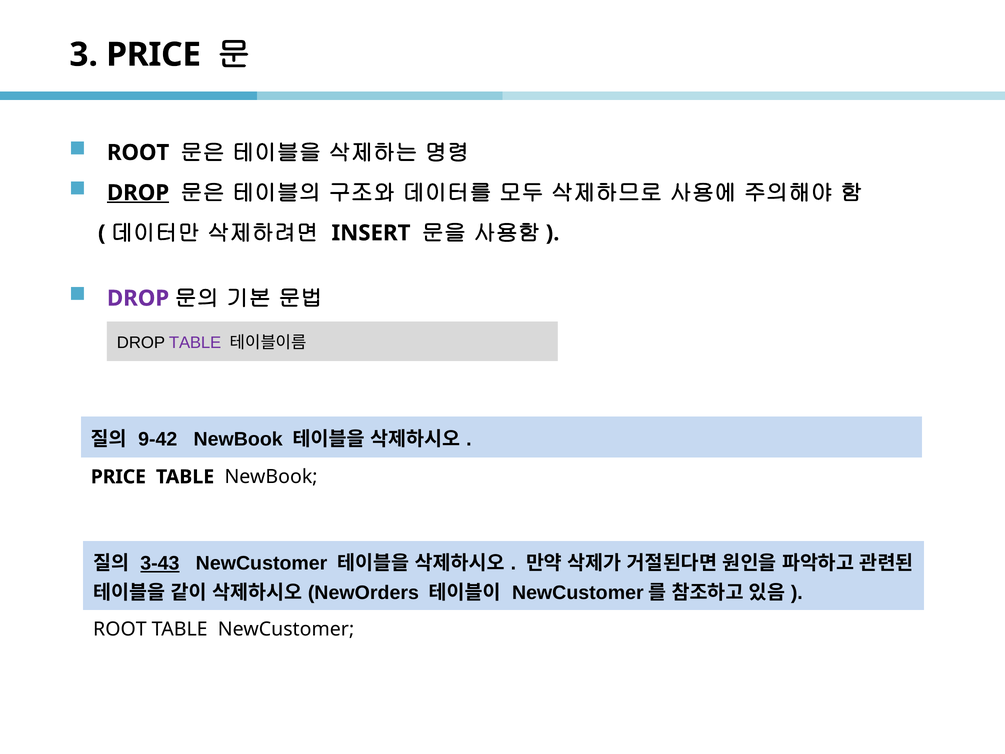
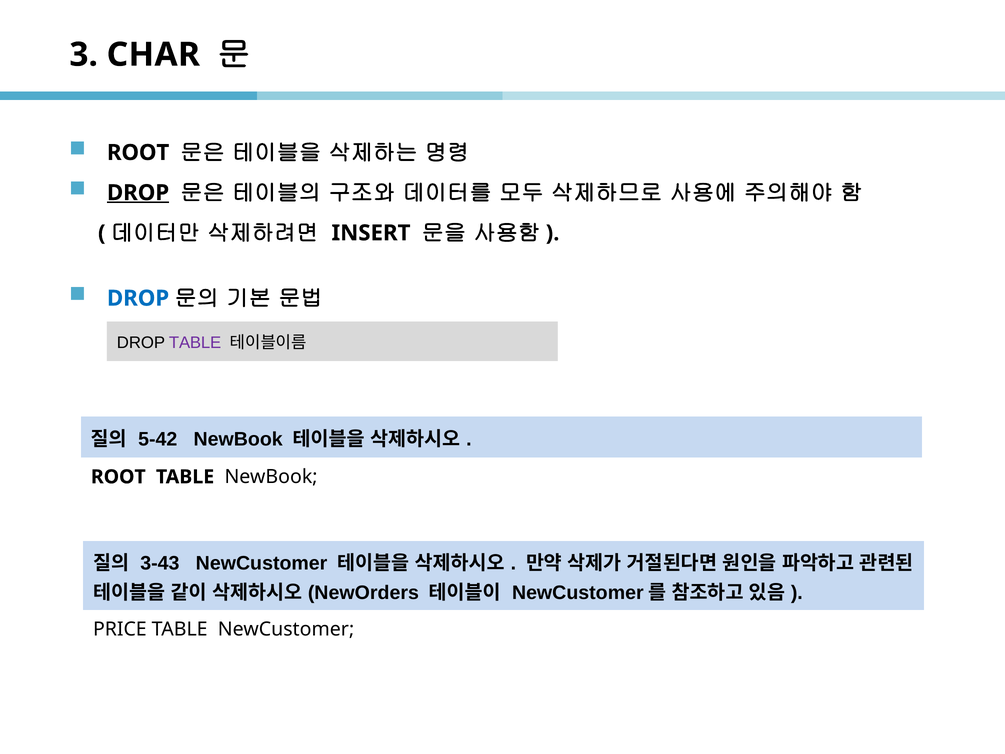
3 PRICE: PRICE -> CHAR
DROP at (138, 298) colour: purple -> blue
9-42: 9-42 -> 5-42
PRICE at (118, 477): PRICE -> ROOT
3-43 underline: present -> none
ROOT at (120, 629): ROOT -> PRICE
